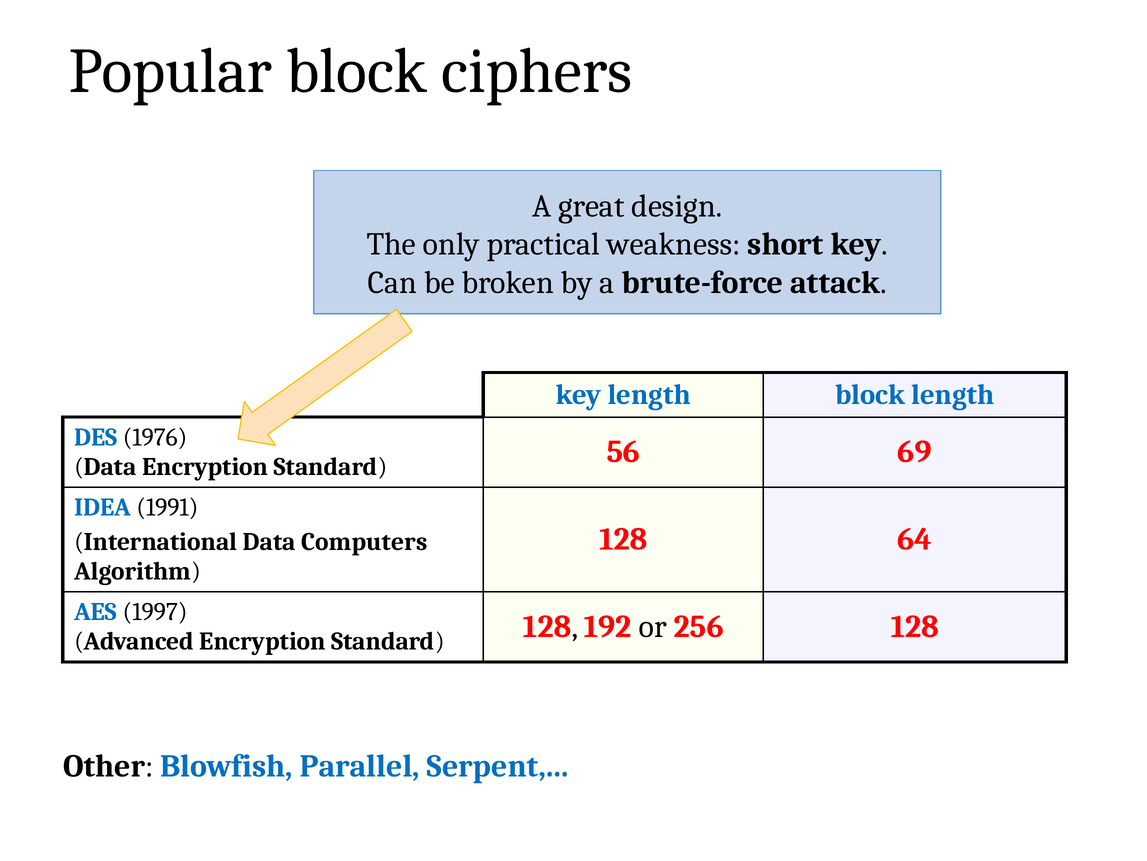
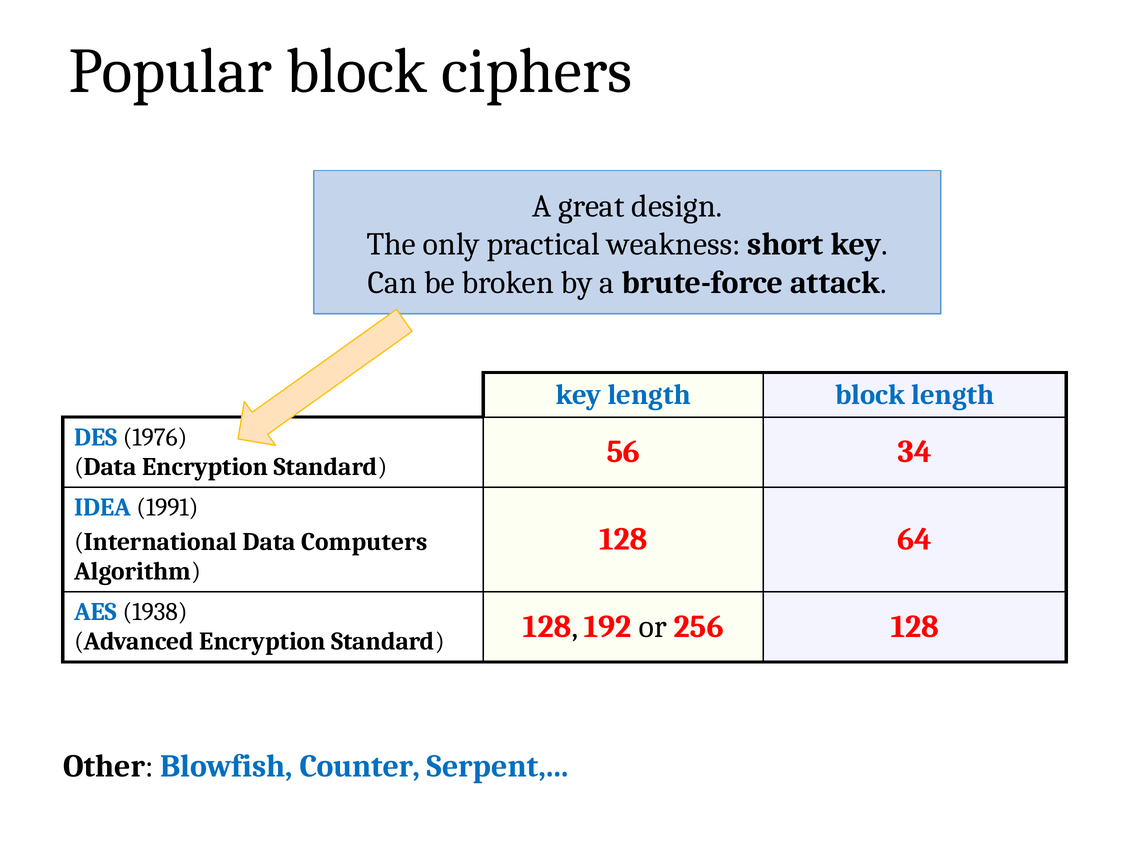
69: 69 -> 34
1997: 1997 -> 1938
Parallel: Parallel -> Counter
